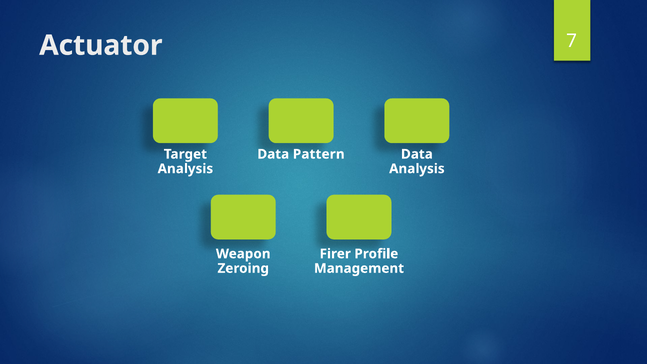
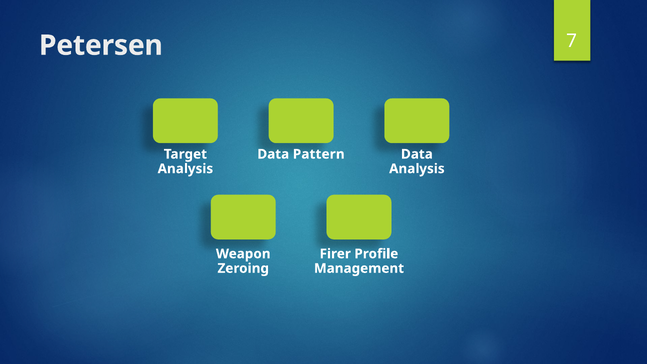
Actuator: Actuator -> Petersen
